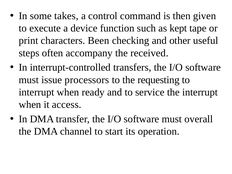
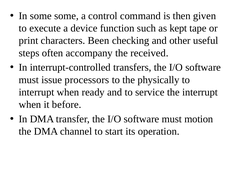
some takes: takes -> some
requesting: requesting -> physically
access: access -> before
overall: overall -> motion
